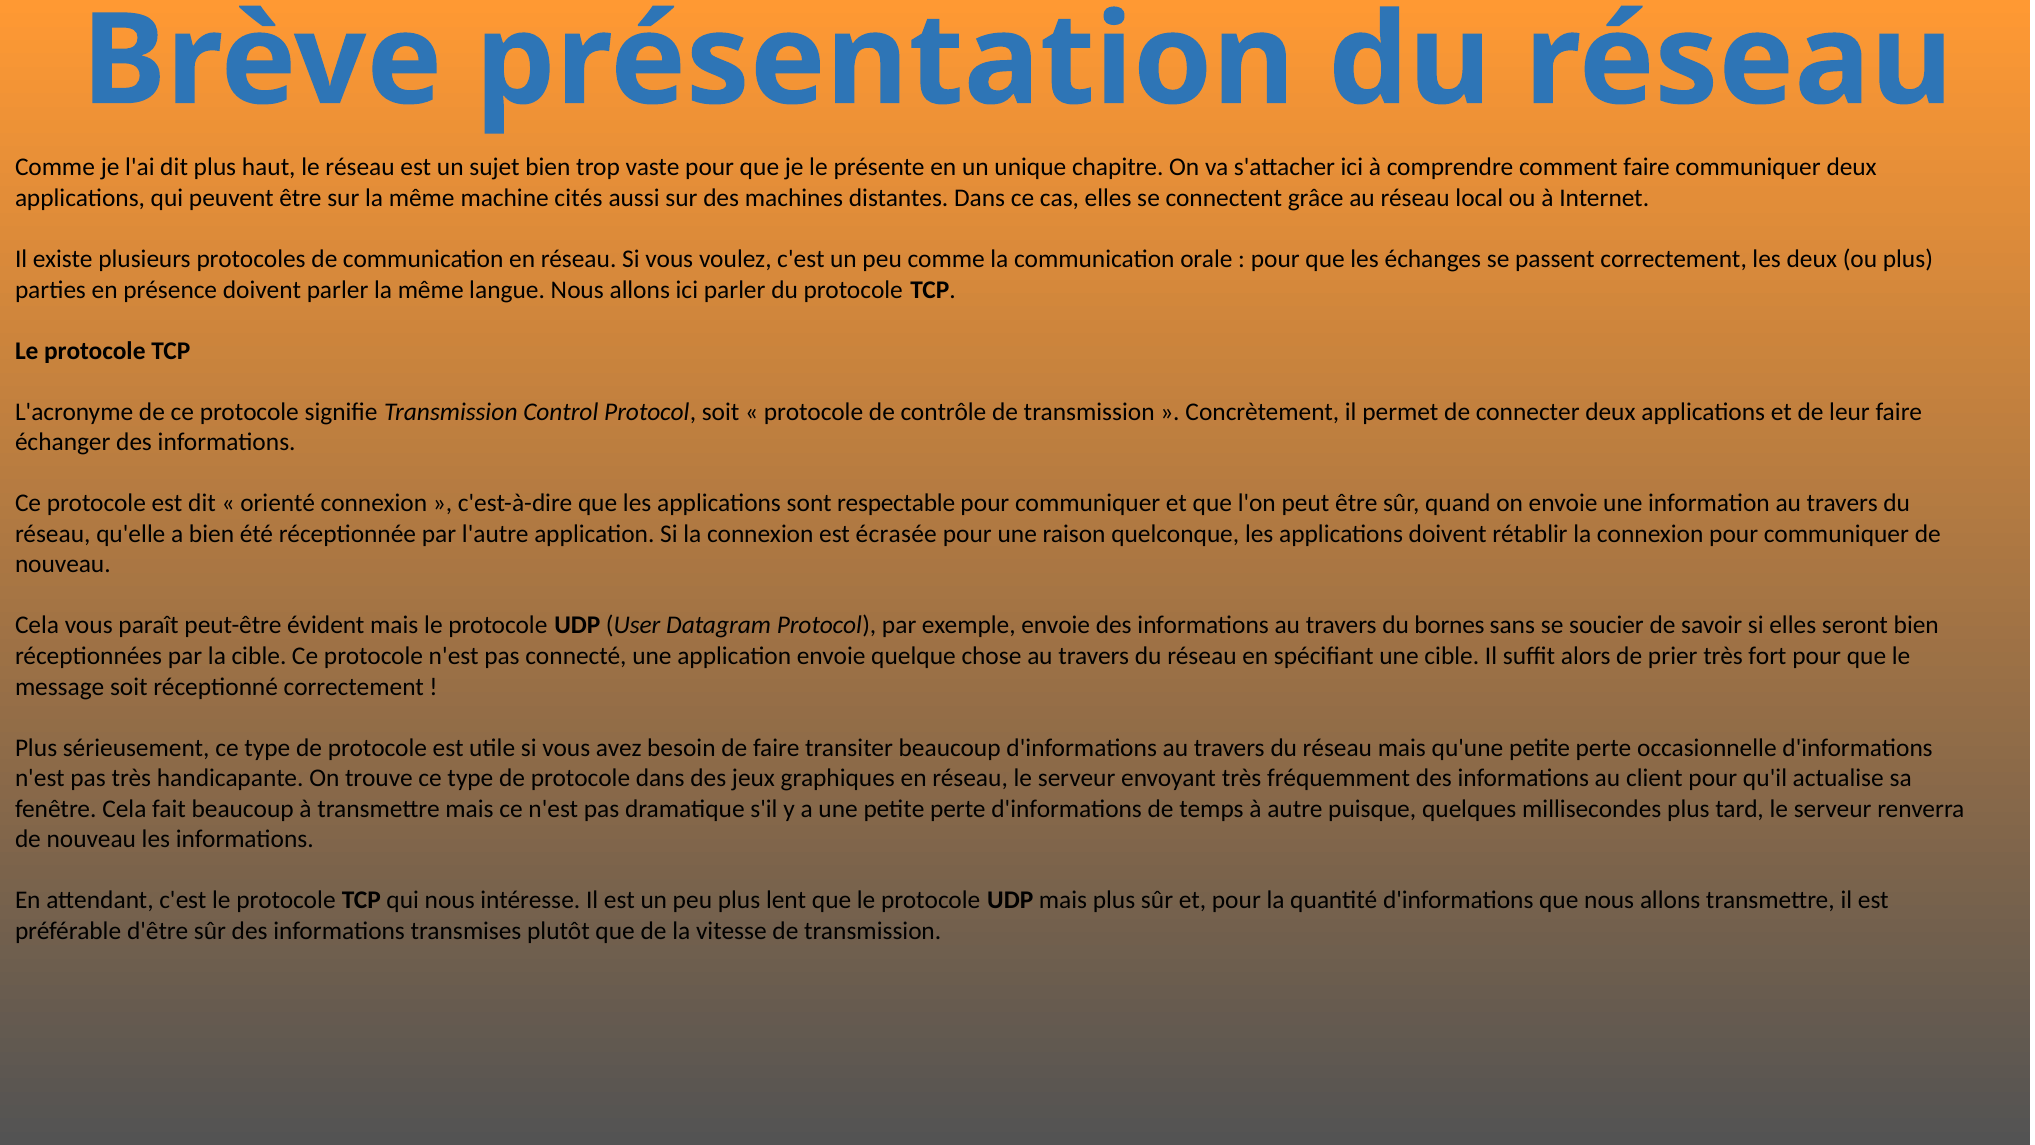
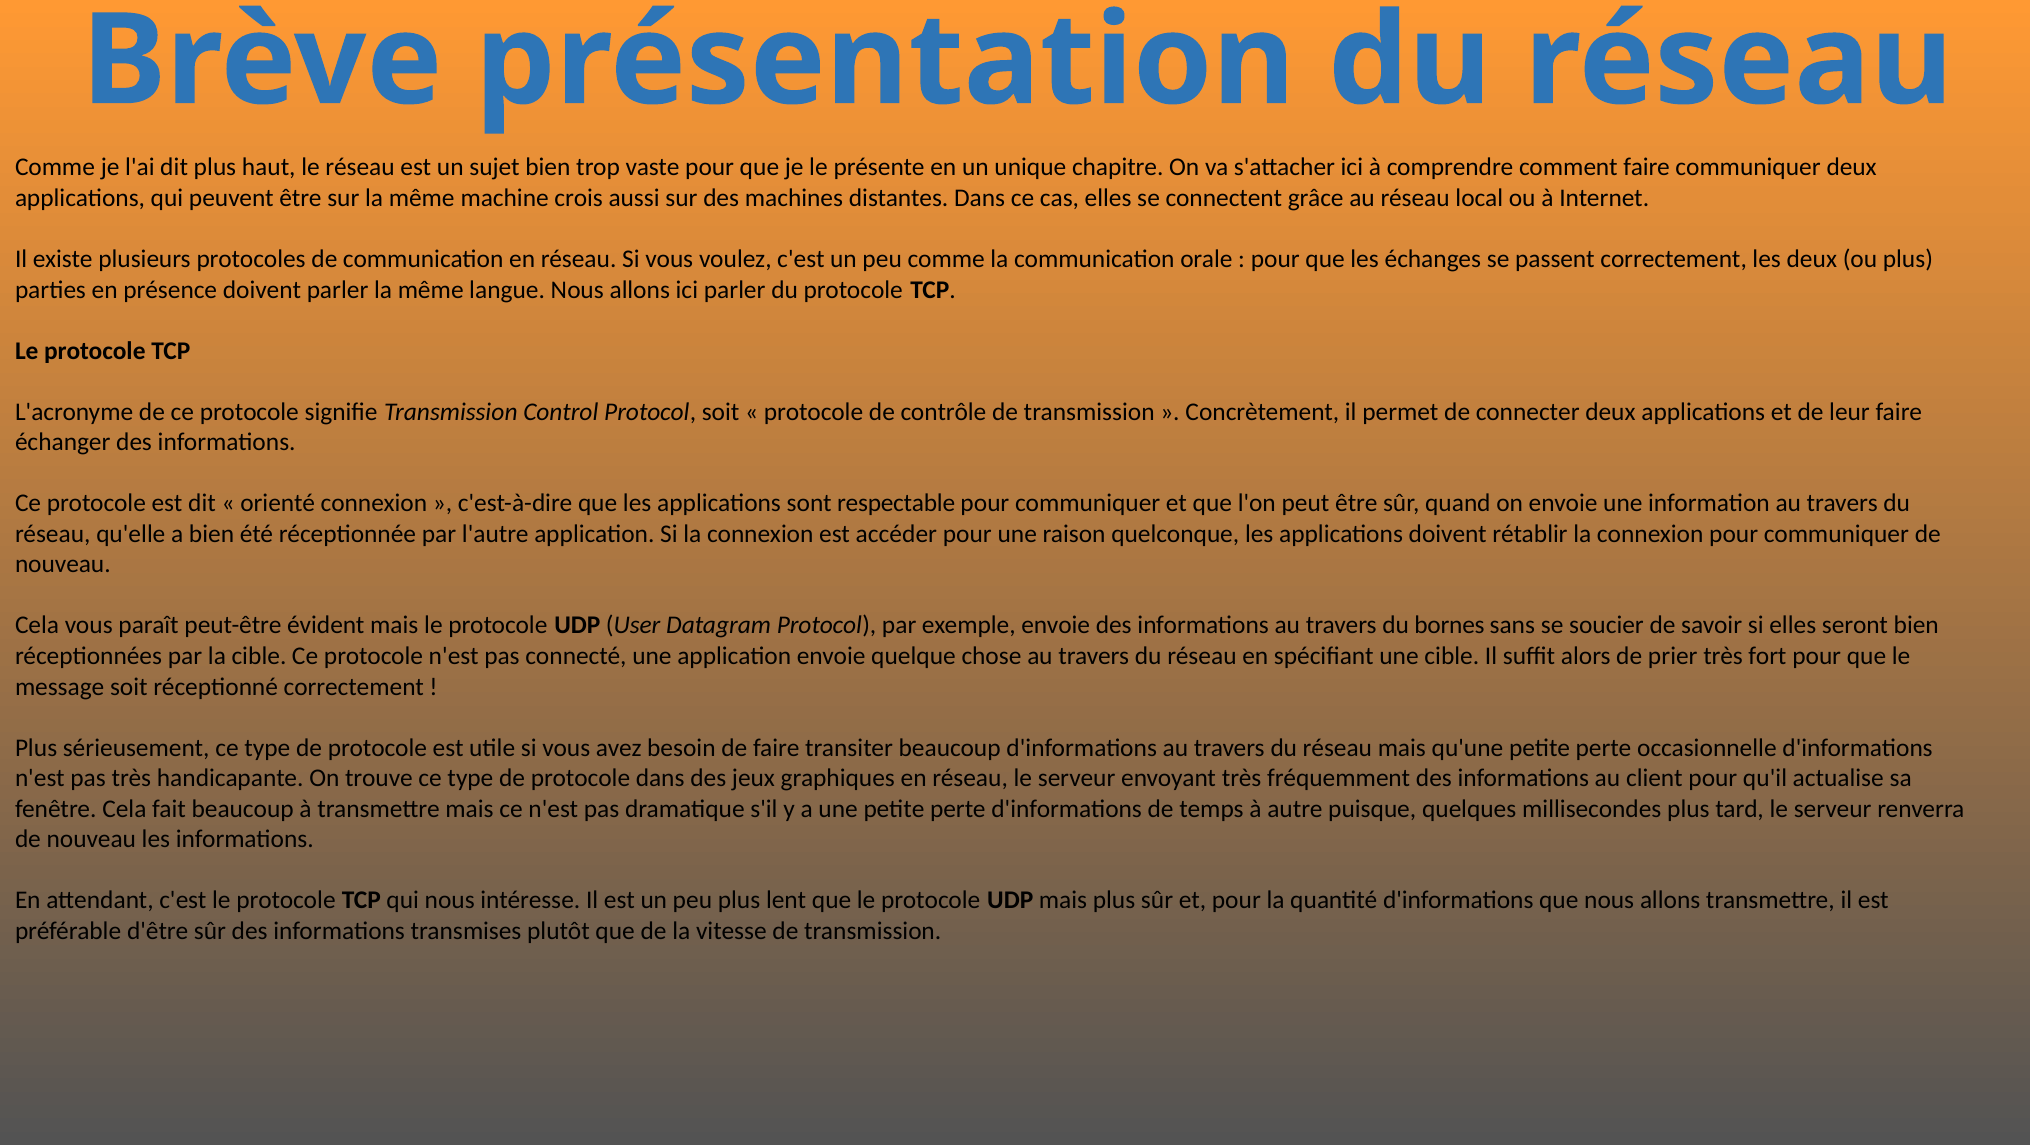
cités: cités -> crois
écrasée: écrasée -> accéder
